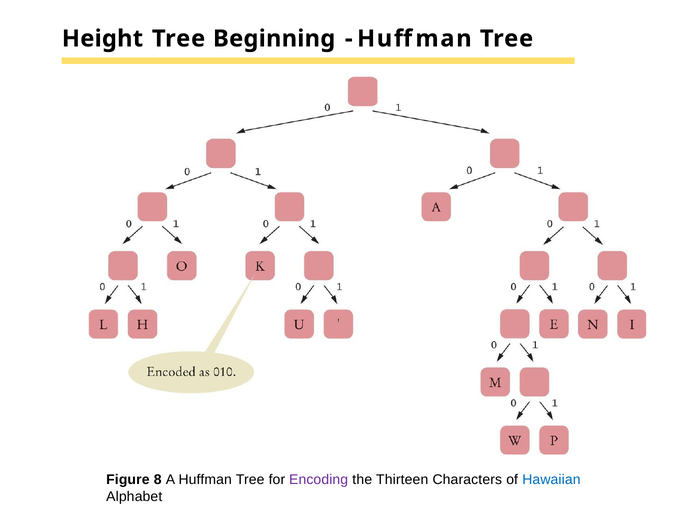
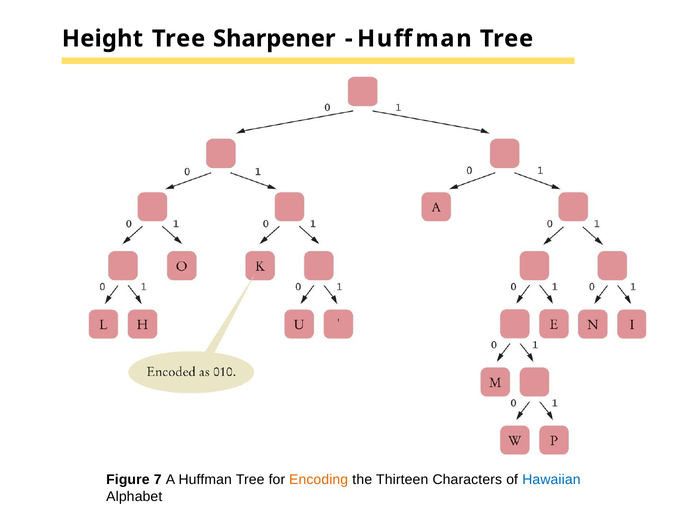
Beginning: Beginning -> Sharpener
8: 8 -> 7
Encoding colour: purple -> orange
